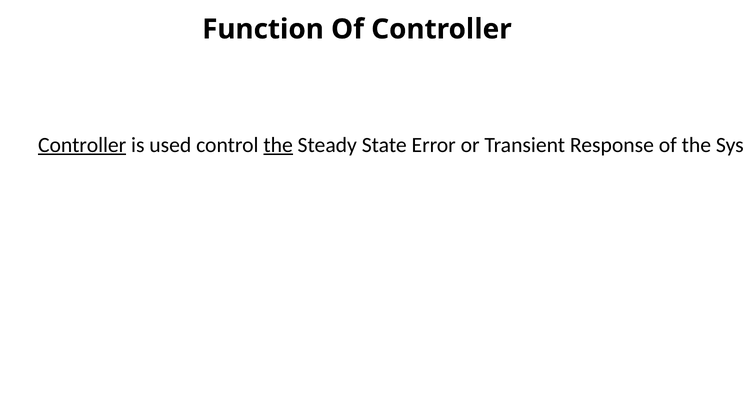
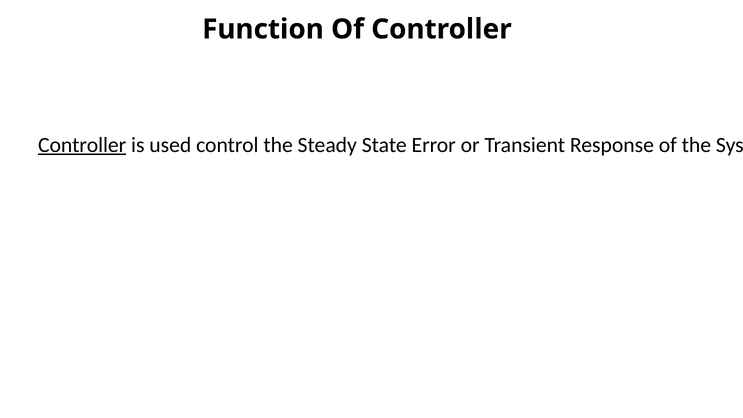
the at (278, 145) underline: present -> none
